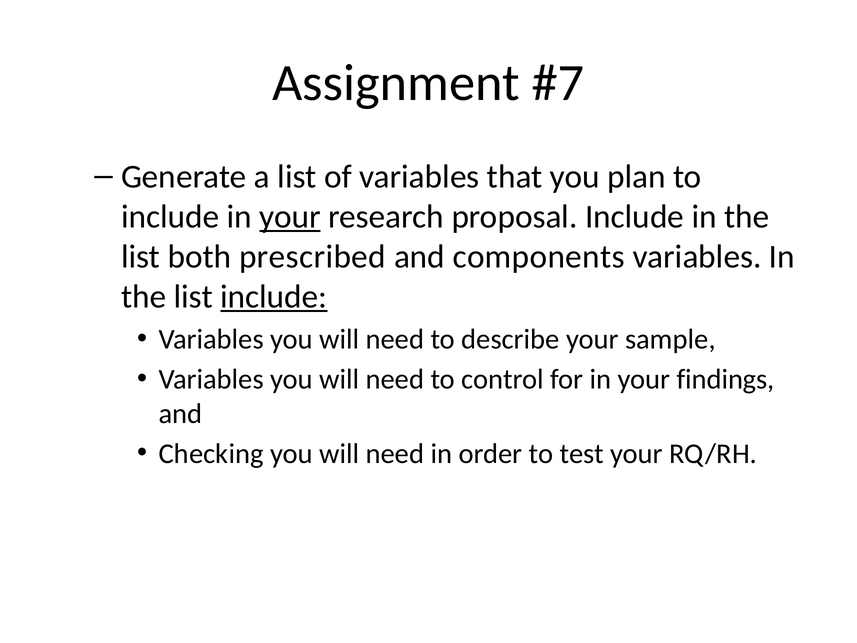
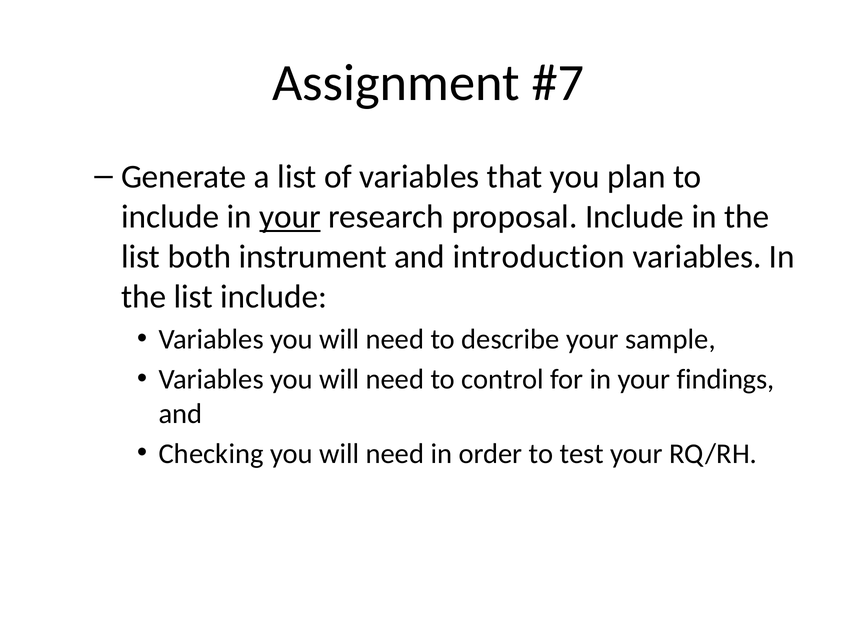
prescribed: prescribed -> instrument
components: components -> introduction
include at (274, 297) underline: present -> none
